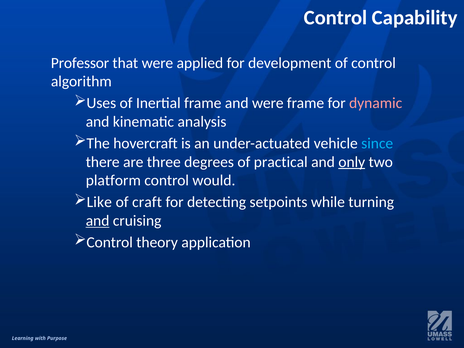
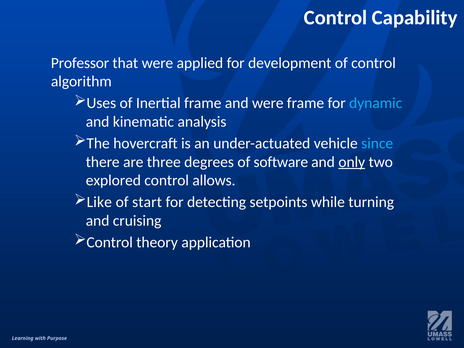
dynamic colour: pink -> light blue
practical: practical -> software
platform: platform -> explored
would: would -> allows
craft: craft -> start
and at (98, 221) underline: present -> none
